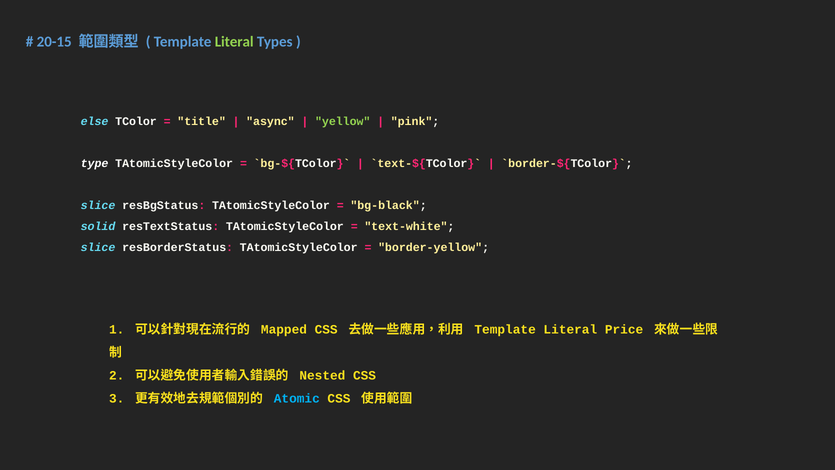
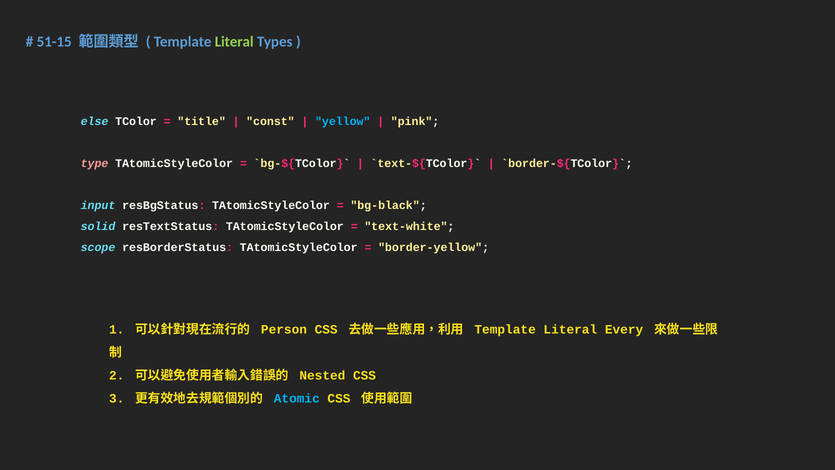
20-15: 20-15 -> 51-15
async: async -> const
yellow colour: light green -> light blue
type colour: white -> pink
slice at (98, 205): slice -> input
slice at (98, 247): slice -> scope
Mapped: Mapped -> Person
Price: Price -> Every
